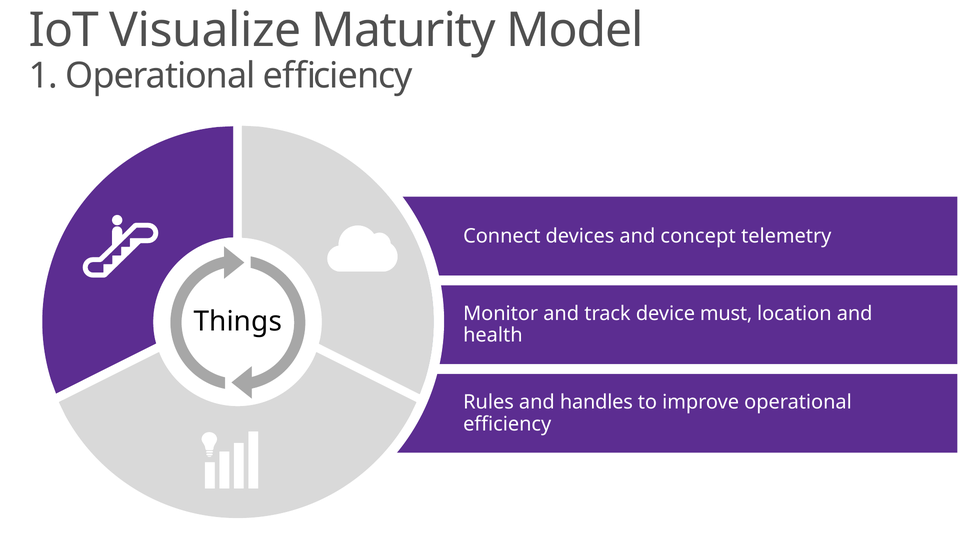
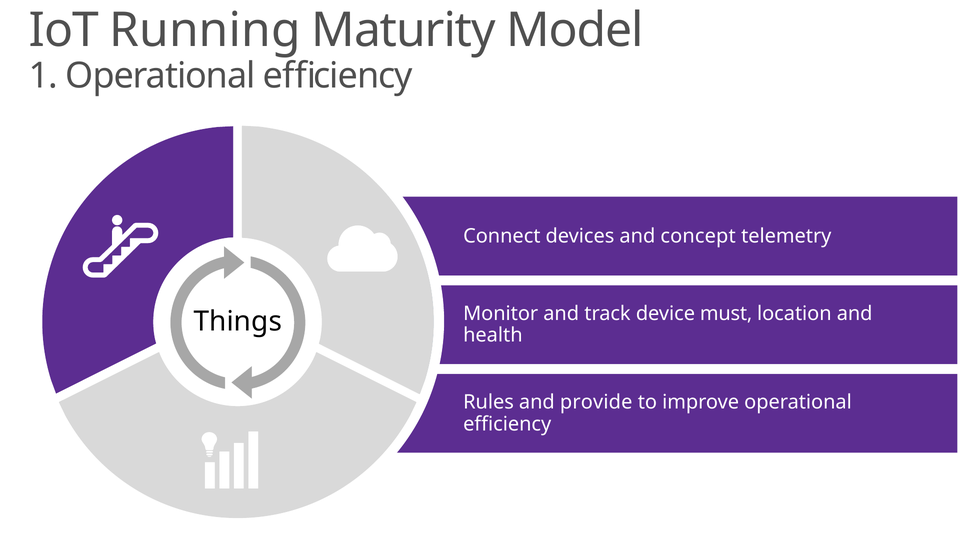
Visualize: Visualize -> Running
handles: handles -> provide
